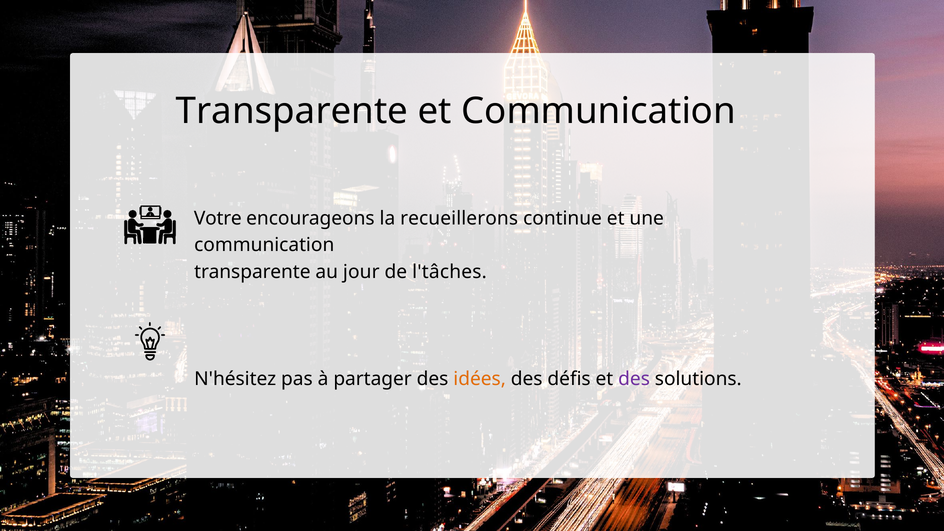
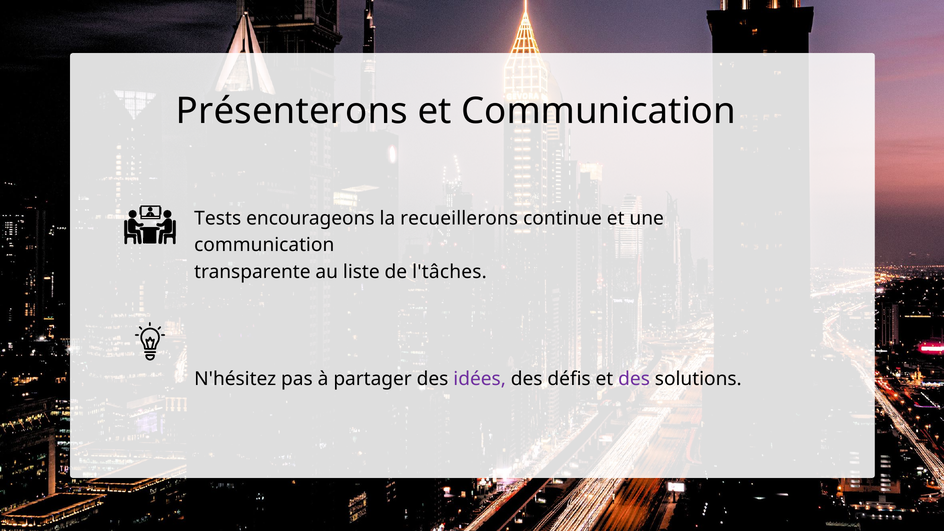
Transparente at (292, 111): Transparente -> Présenterons
Votre: Votre -> Tests
jour: jour -> liste
idées colour: orange -> purple
